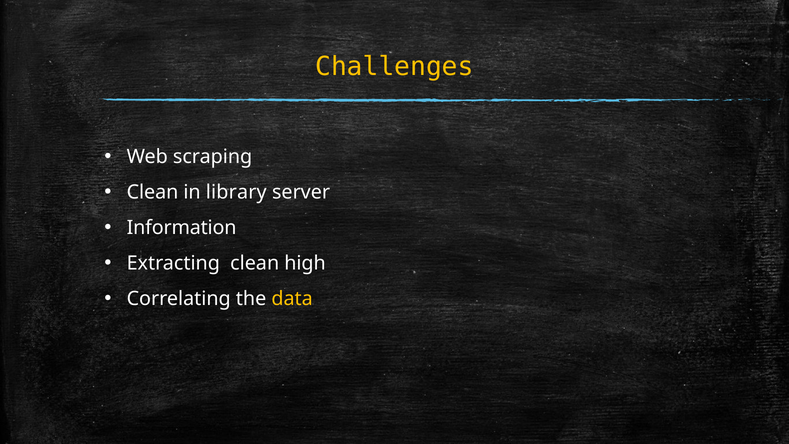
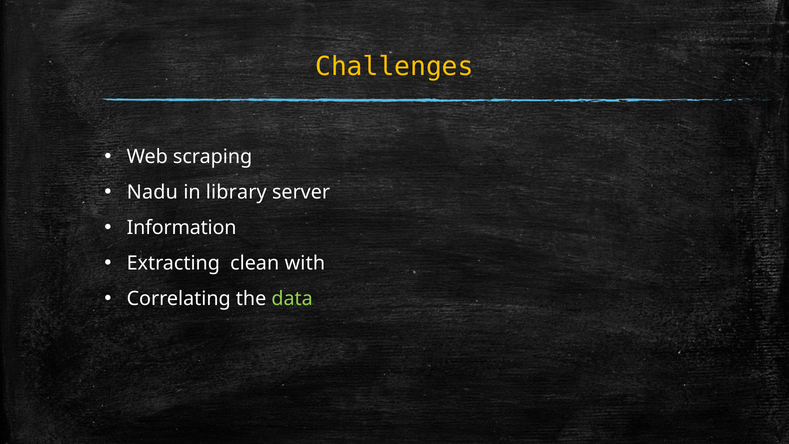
Clean at (153, 192): Clean -> Nadu
high: high -> with
data colour: yellow -> light green
